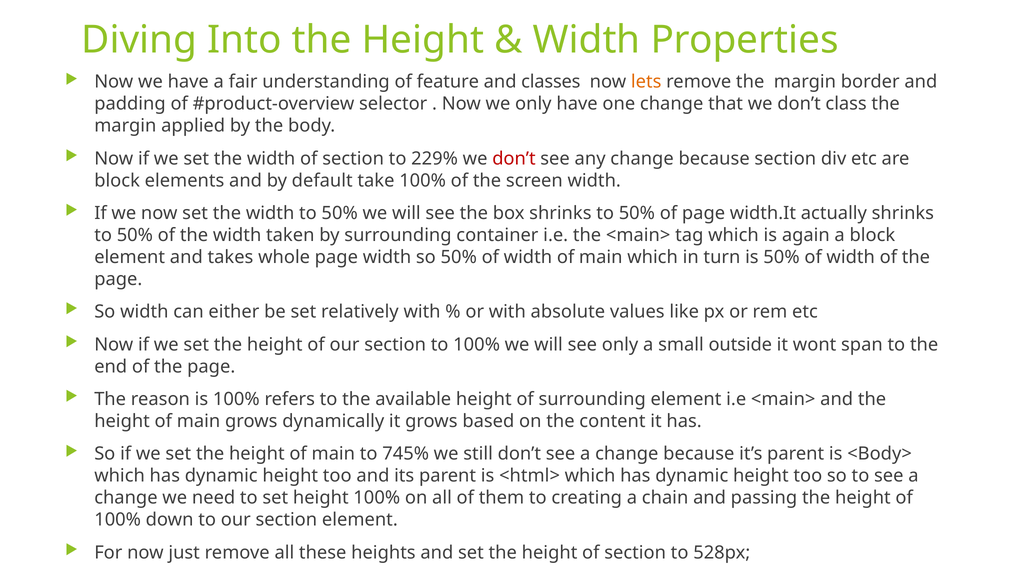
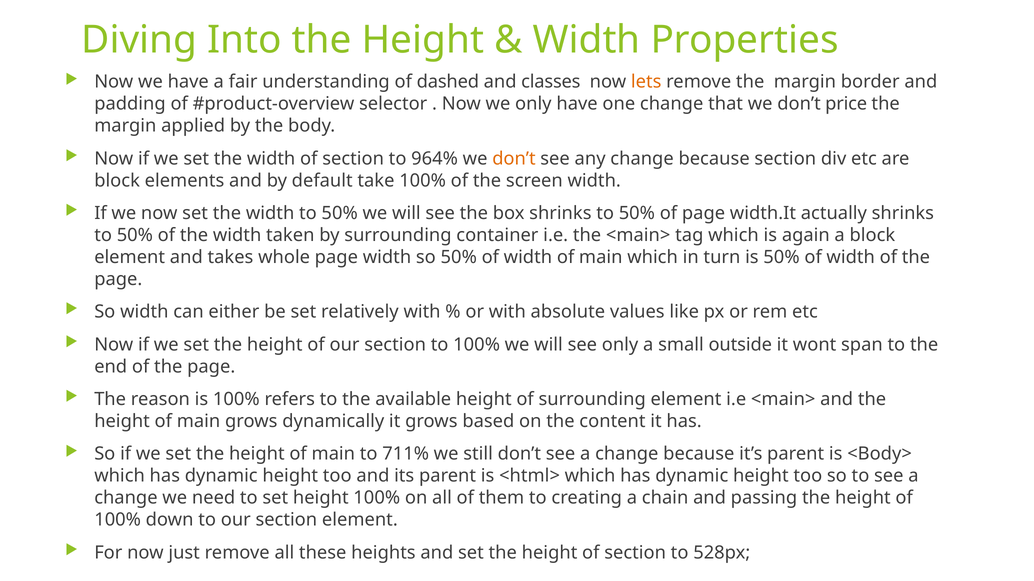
feature: feature -> dashed
class: class -> price
229%: 229% -> 964%
don’t at (514, 159) colour: red -> orange
745%: 745% -> 711%
